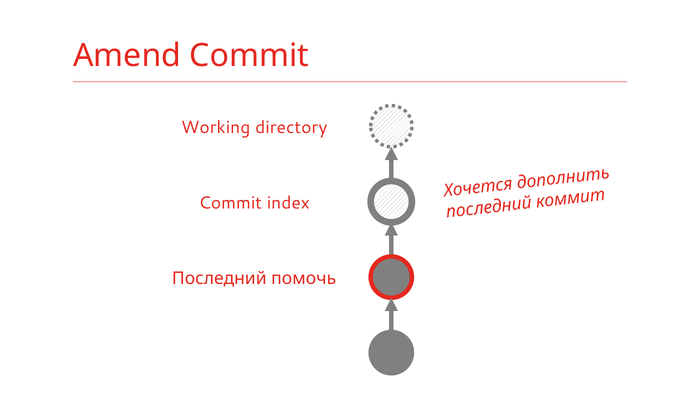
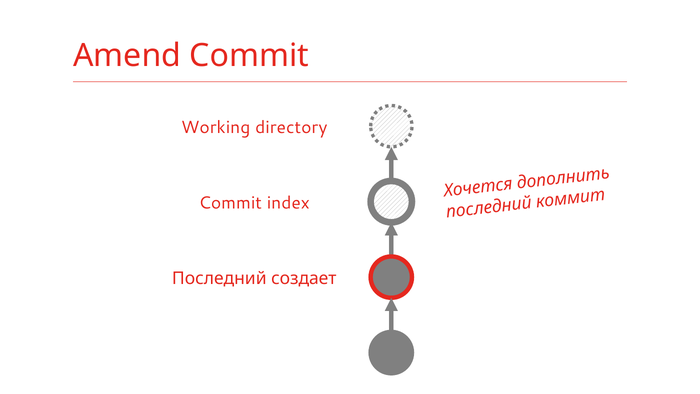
помочь: помочь -> создает
